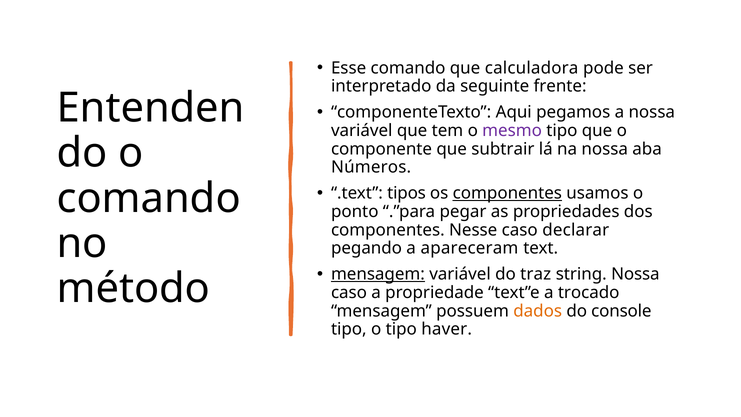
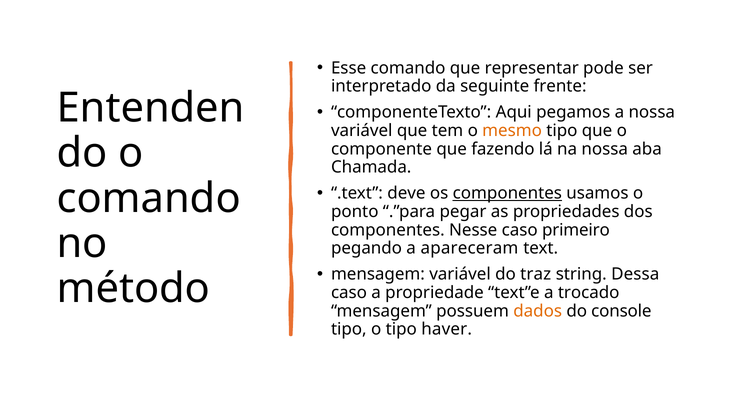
calculadora: calculadora -> representar
mesmo colour: purple -> orange
subtrair: subtrair -> fazendo
Números: Números -> Chamada
tipos: tipos -> deve
declarar: declarar -> primeiro
mensagem at (378, 274) underline: present -> none
string Nossa: Nossa -> Dessa
